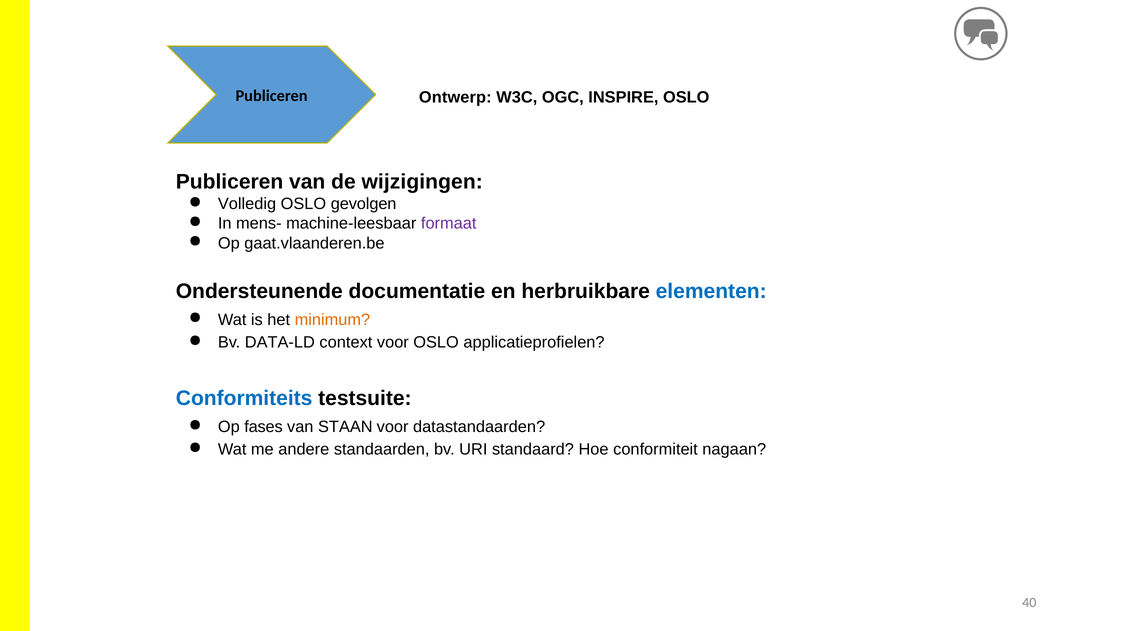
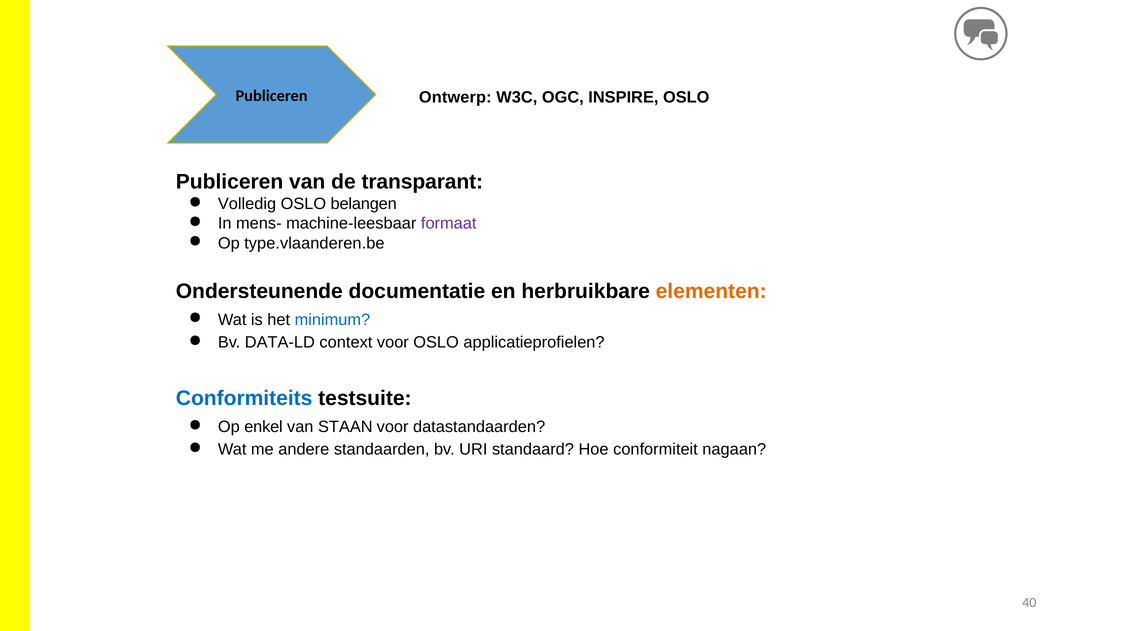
wijzigingen: wijzigingen -> transparant
gevolgen: gevolgen -> belangen
gaat.vlaanderen.be: gaat.vlaanderen.be -> type.vlaanderen.be
elementen colour: blue -> orange
minimum colour: orange -> blue
fases: fases -> enkel
